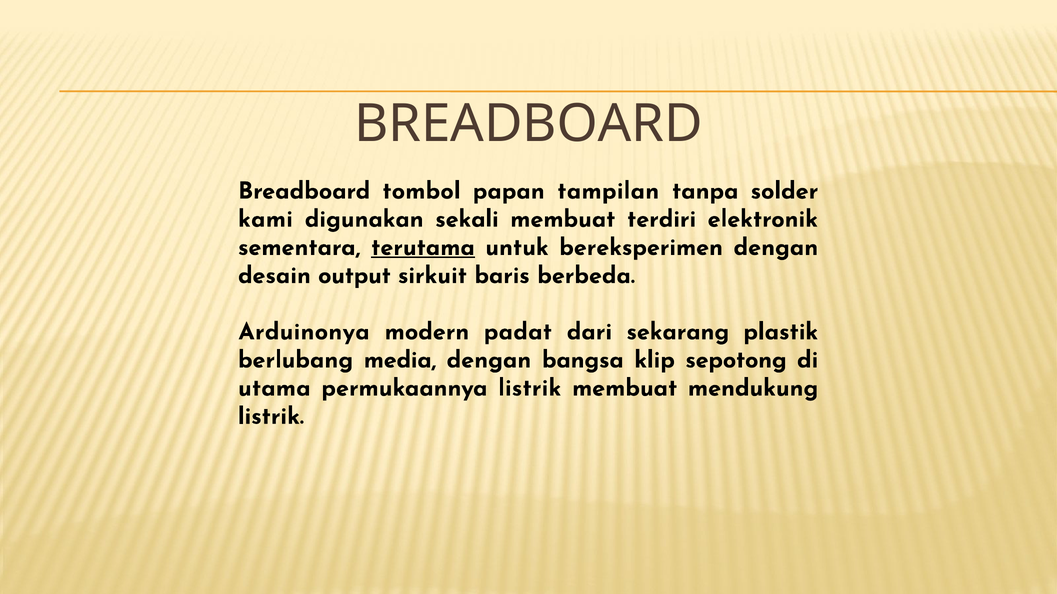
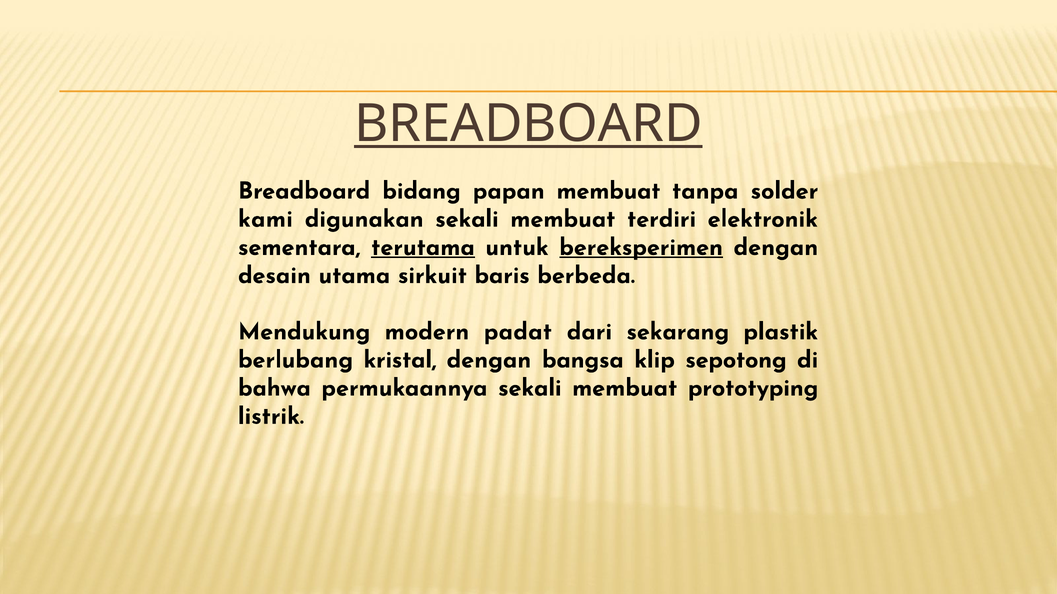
BREADBOARD at (528, 124) underline: none -> present
tombol: tombol -> bidang
papan tampilan: tampilan -> membuat
bereksperimen underline: none -> present
output: output -> utama
Arduinonya: Arduinonya -> Mendukung
media: media -> kristal
utama: utama -> bahwa
permukaannya listrik: listrik -> sekali
mendukung: mendukung -> prototyping
